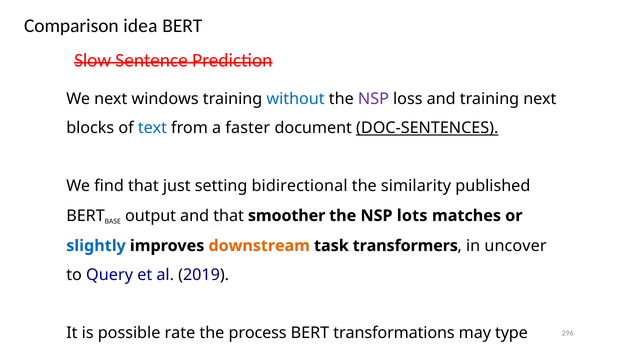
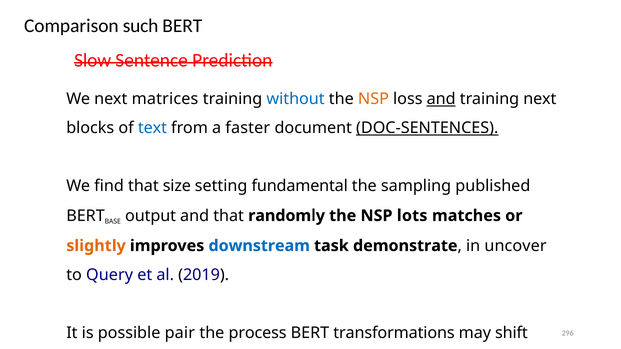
idea: idea -> such
windows: windows -> matrices
NSP at (373, 99) colour: purple -> orange
and at (441, 99) underline: none -> present
just: just -> size
bidirectional: bidirectional -> fundamental
similarity: similarity -> sampling
smoother: smoother -> randomly
slightly colour: blue -> orange
downstream colour: orange -> blue
transformers: transformers -> demonstrate
rate: rate -> pair
type: type -> shift
